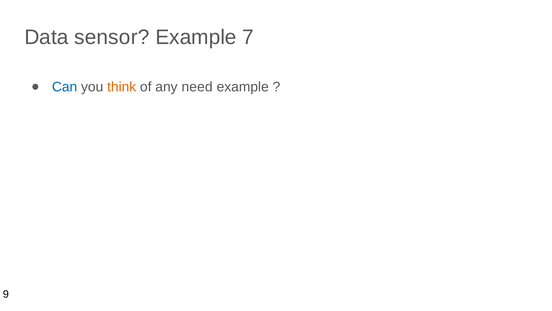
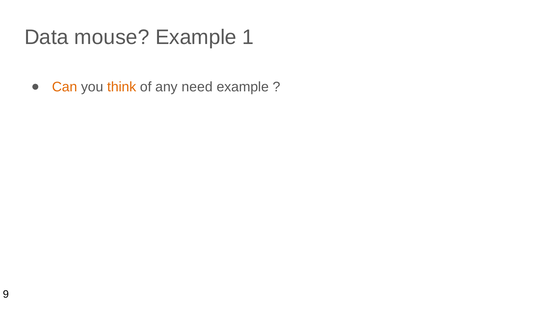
sensor: sensor -> mouse
7: 7 -> 1
Can colour: blue -> orange
